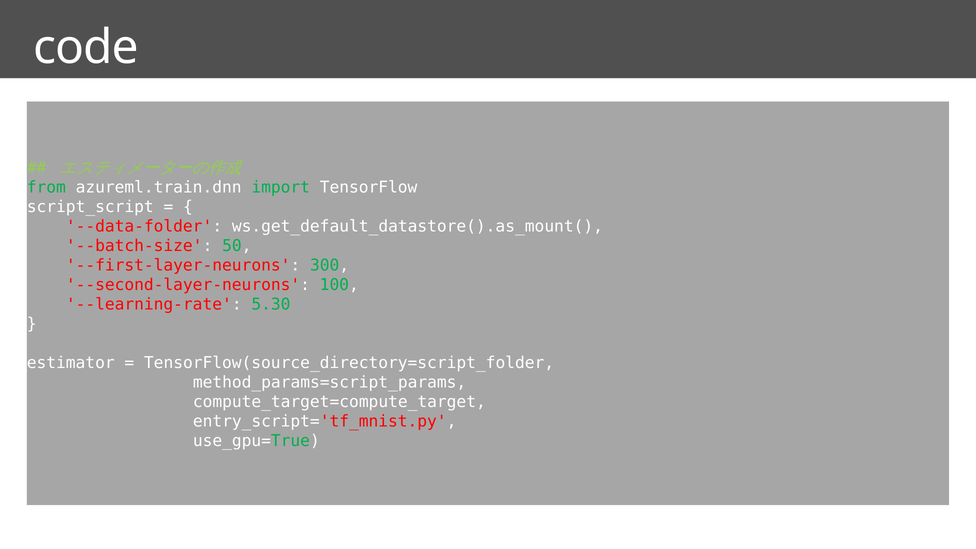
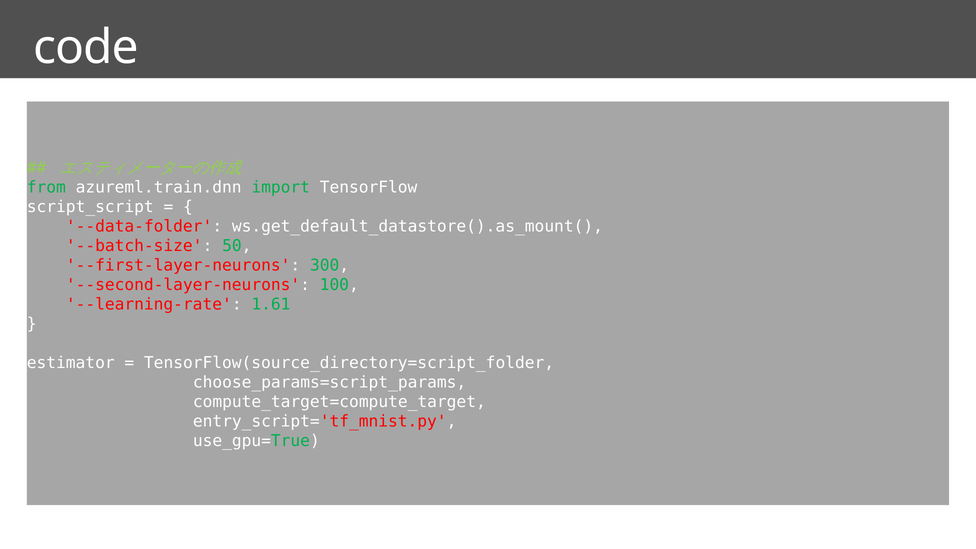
5.30: 5.30 -> 1.61
method_params=script_params: method_params=script_params -> choose_params=script_params
